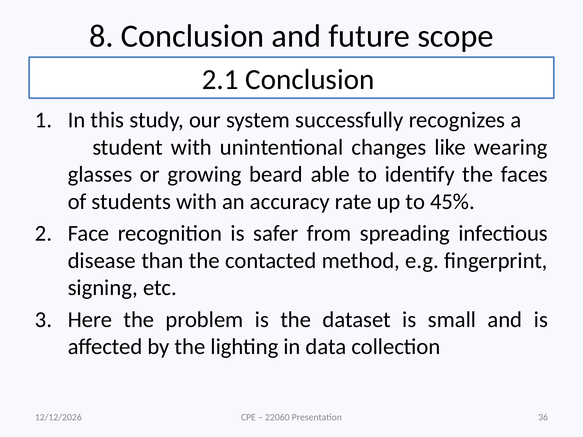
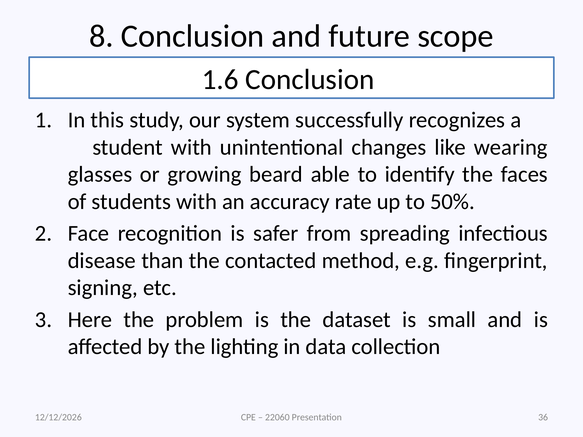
2.1: 2.1 -> 1.6
45%: 45% -> 50%
